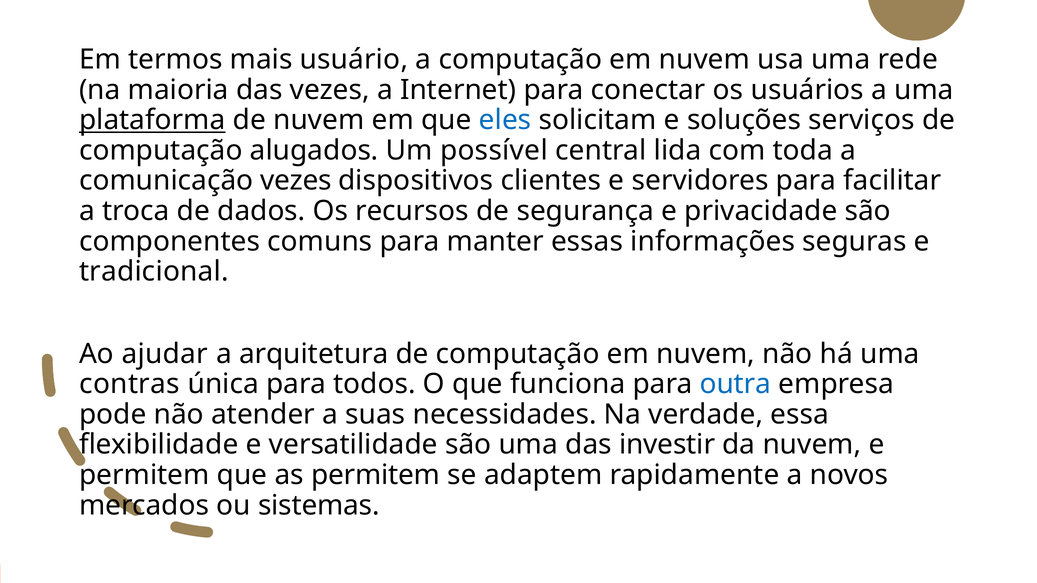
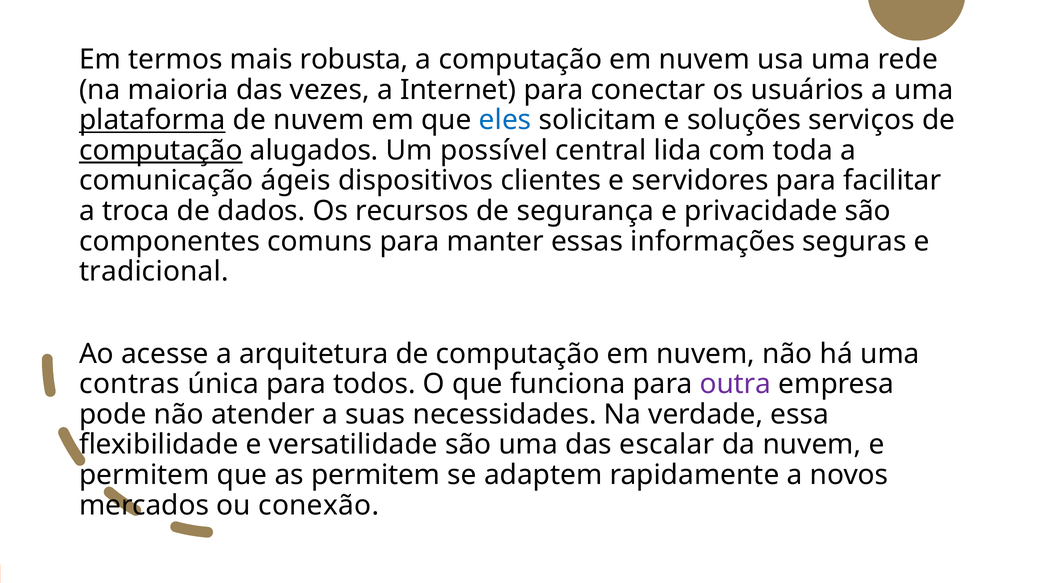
usuário: usuário -> robusta
computação at (161, 150) underline: none -> present
comunicação vezes: vezes -> ágeis
ajudar: ajudar -> acesse
outra colour: blue -> purple
investir: investir -> escalar
sistemas: sistemas -> conexão
